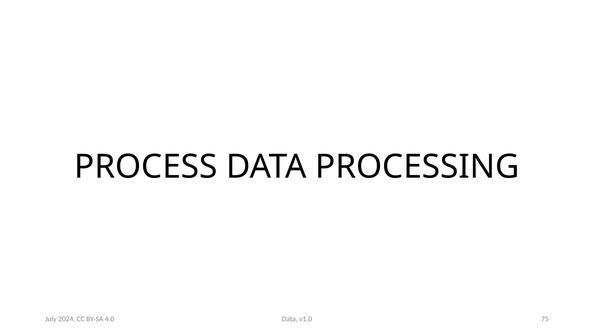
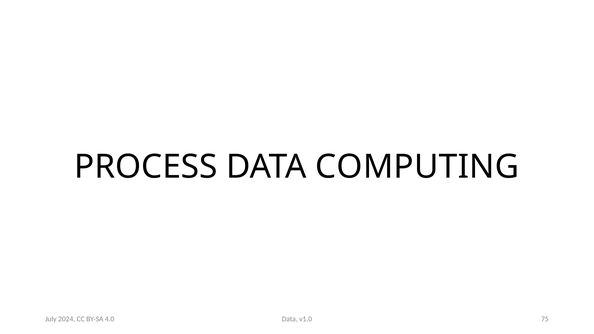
PROCESSING: PROCESSING -> COMPUTING
